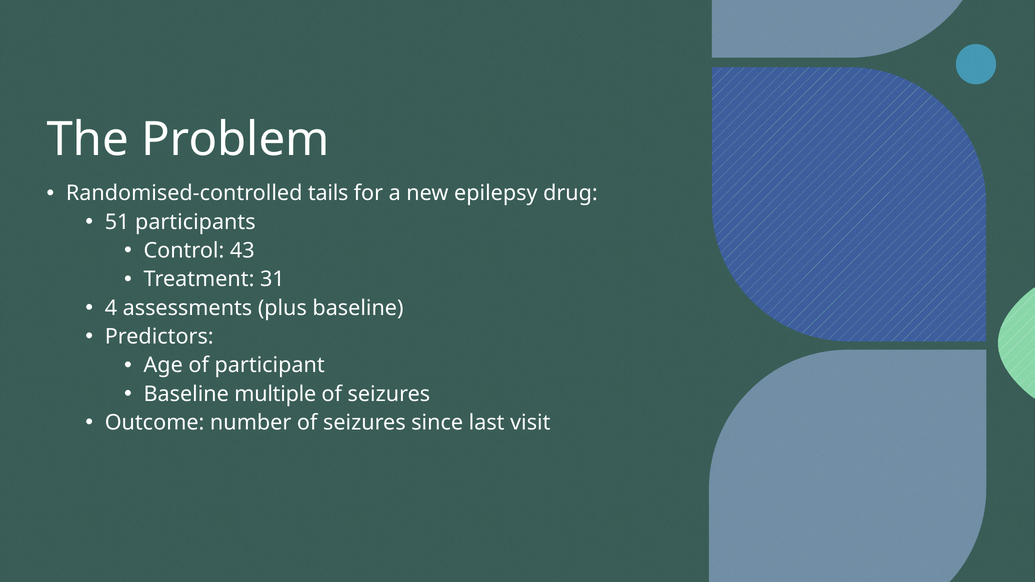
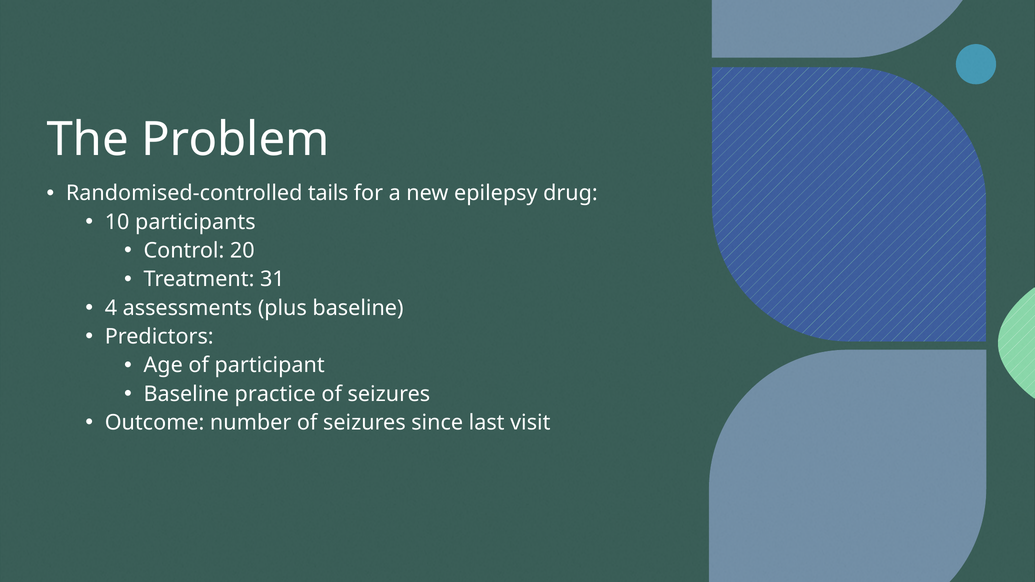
51: 51 -> 10
43: 43 -> 20
multiple: multiple -> practice
